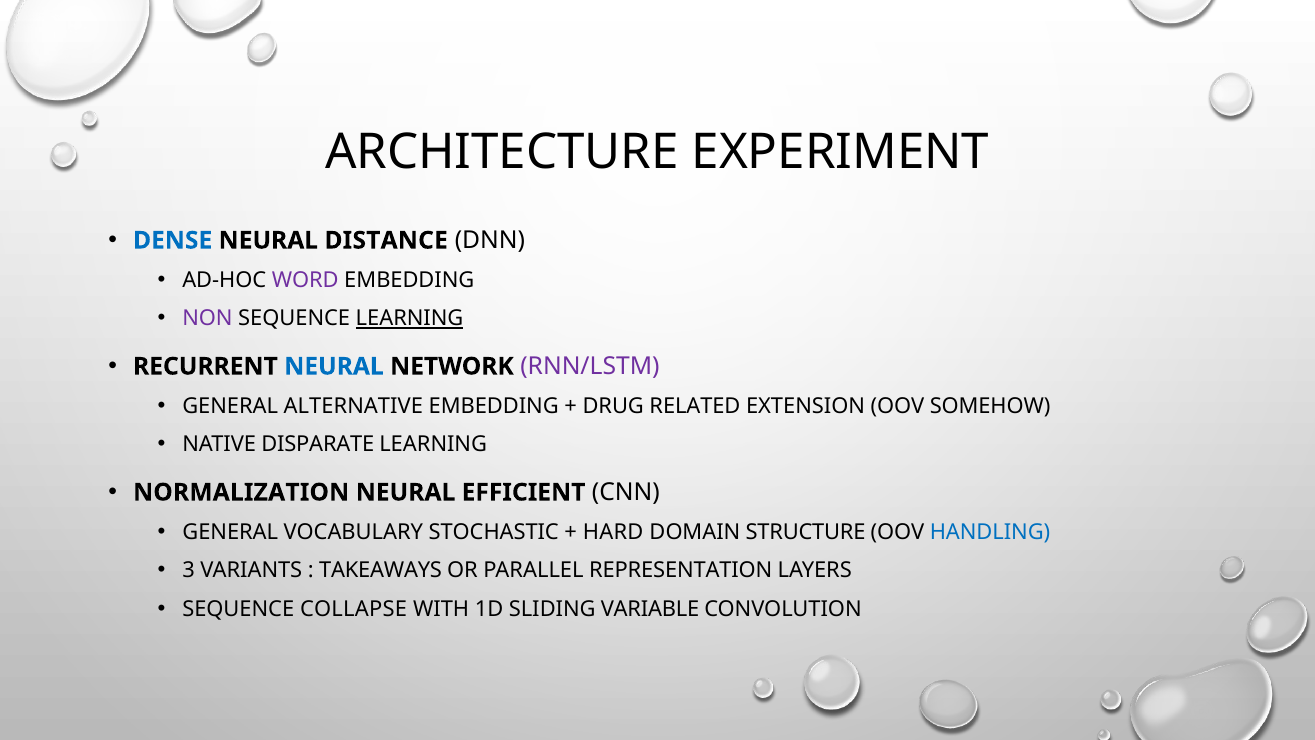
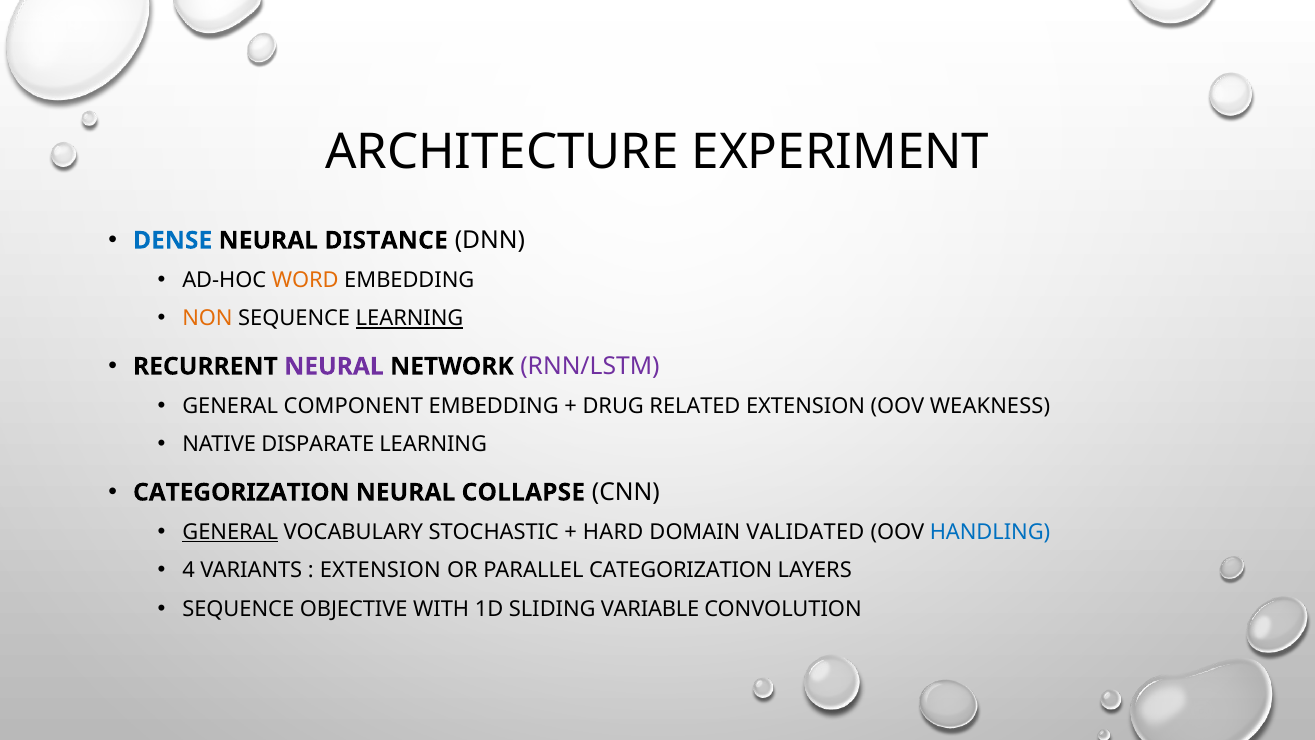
WORD colour: purple -> orange
NON colour: purple -> orange
NEURAL at (334, 366) colour: blue -> purple
ALTERNATIVE: ALTERNATIVE -> COMPONENT
SOMEHOW: SOMEHOW -> WEAKNESS
NORMALIZATION at (241, 492): NORMALIZATION -> CATEGORIZATION
EFFICIENT: EFFICIENT -> COLLAPSE
GENERAL at (230, 532) underline: none -> present
STRUCTURE: STRUCTURE -> VALIDATED
3: 3 -> 4
TAKEAWAYS at (381, 570): TAKEAWAYS -> EXTENSION
PARALLEL REPRESENTATION: REPRESENTATION -> CATEGORIZATION
COLLAPSE: COLLAPSE -> OBJECTIVE
